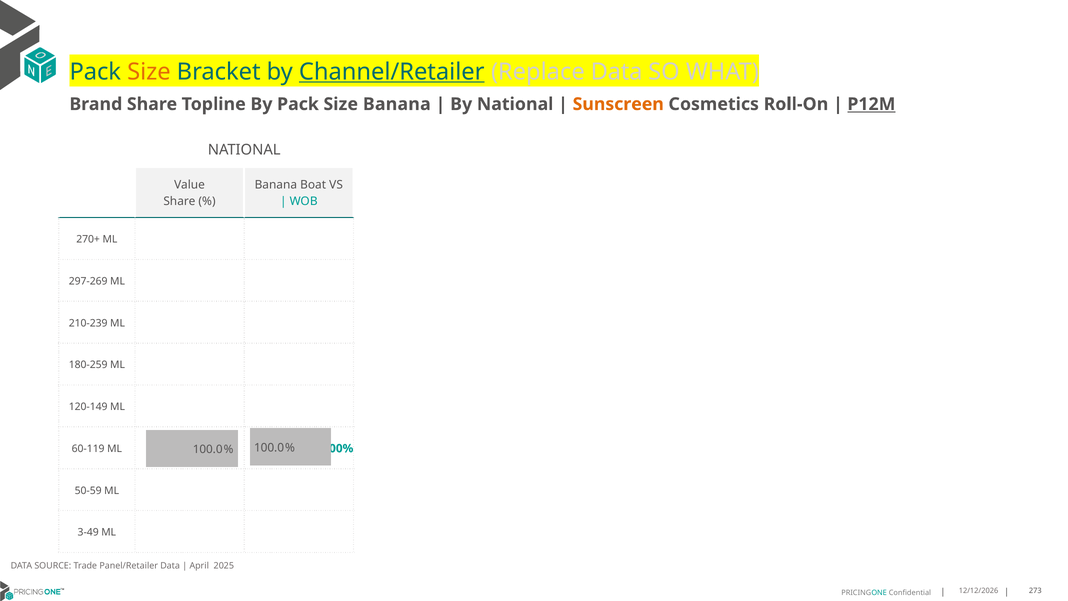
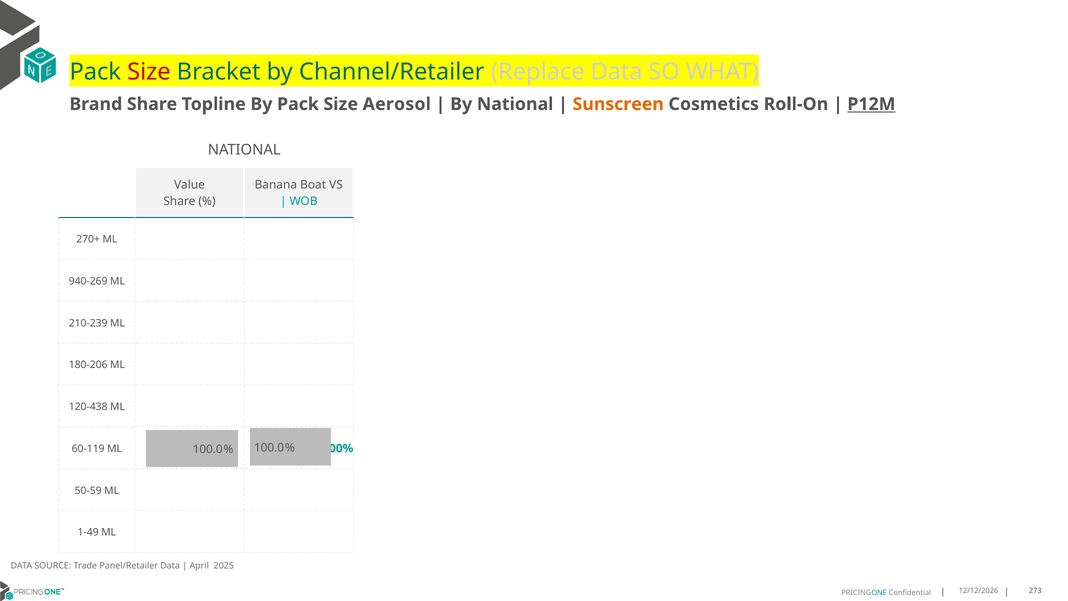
Size at (149, 72) colour: orange -> red
Channel/Retailer underline: present -> none
Size Banana: Banana -> Aerosol
297-269: 297-269 -> 940-269
180-259: 180-259 -> 180-206
120-149: 120-149 -> 120-438
3-49: 3-49 -> 1-49
